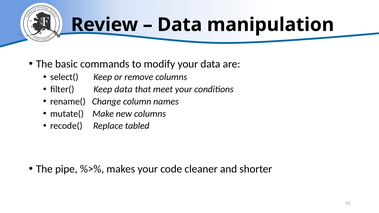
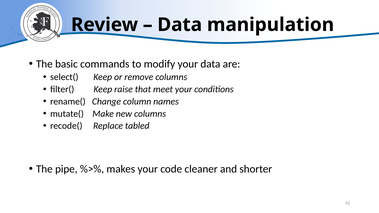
Keep data: data -> raise
